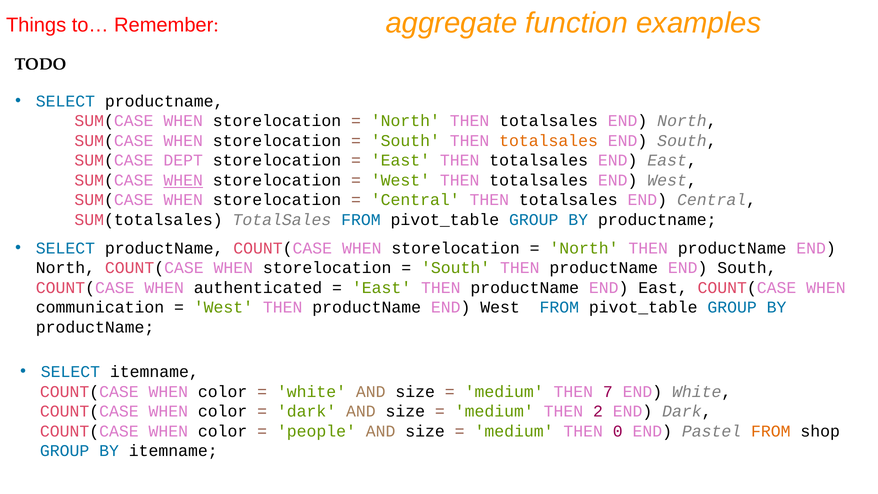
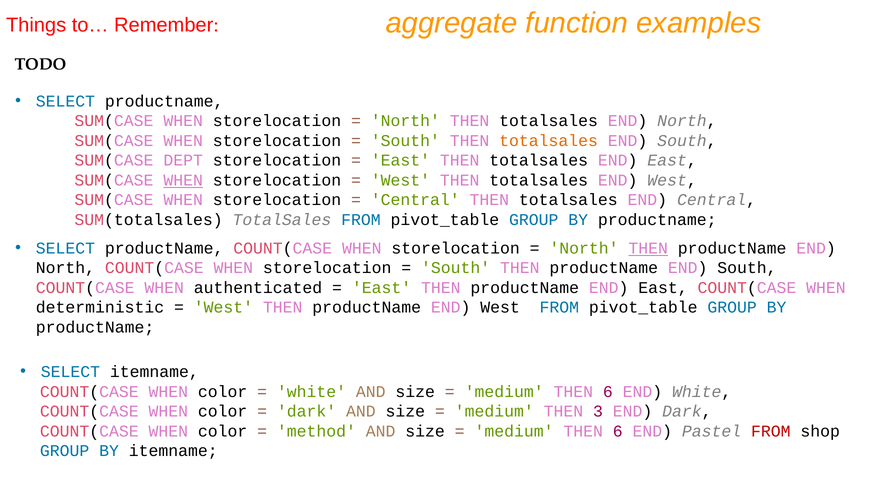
THEN at (648, 248) underline: none -> present
communication: communication -> deterministic
7 at (608, 392): 7 -> 6
2: 2 -> 3
people: people -> method
0 at (618, 431): 0 -> 6
FROM at (771, 431) colour: orange -> red
